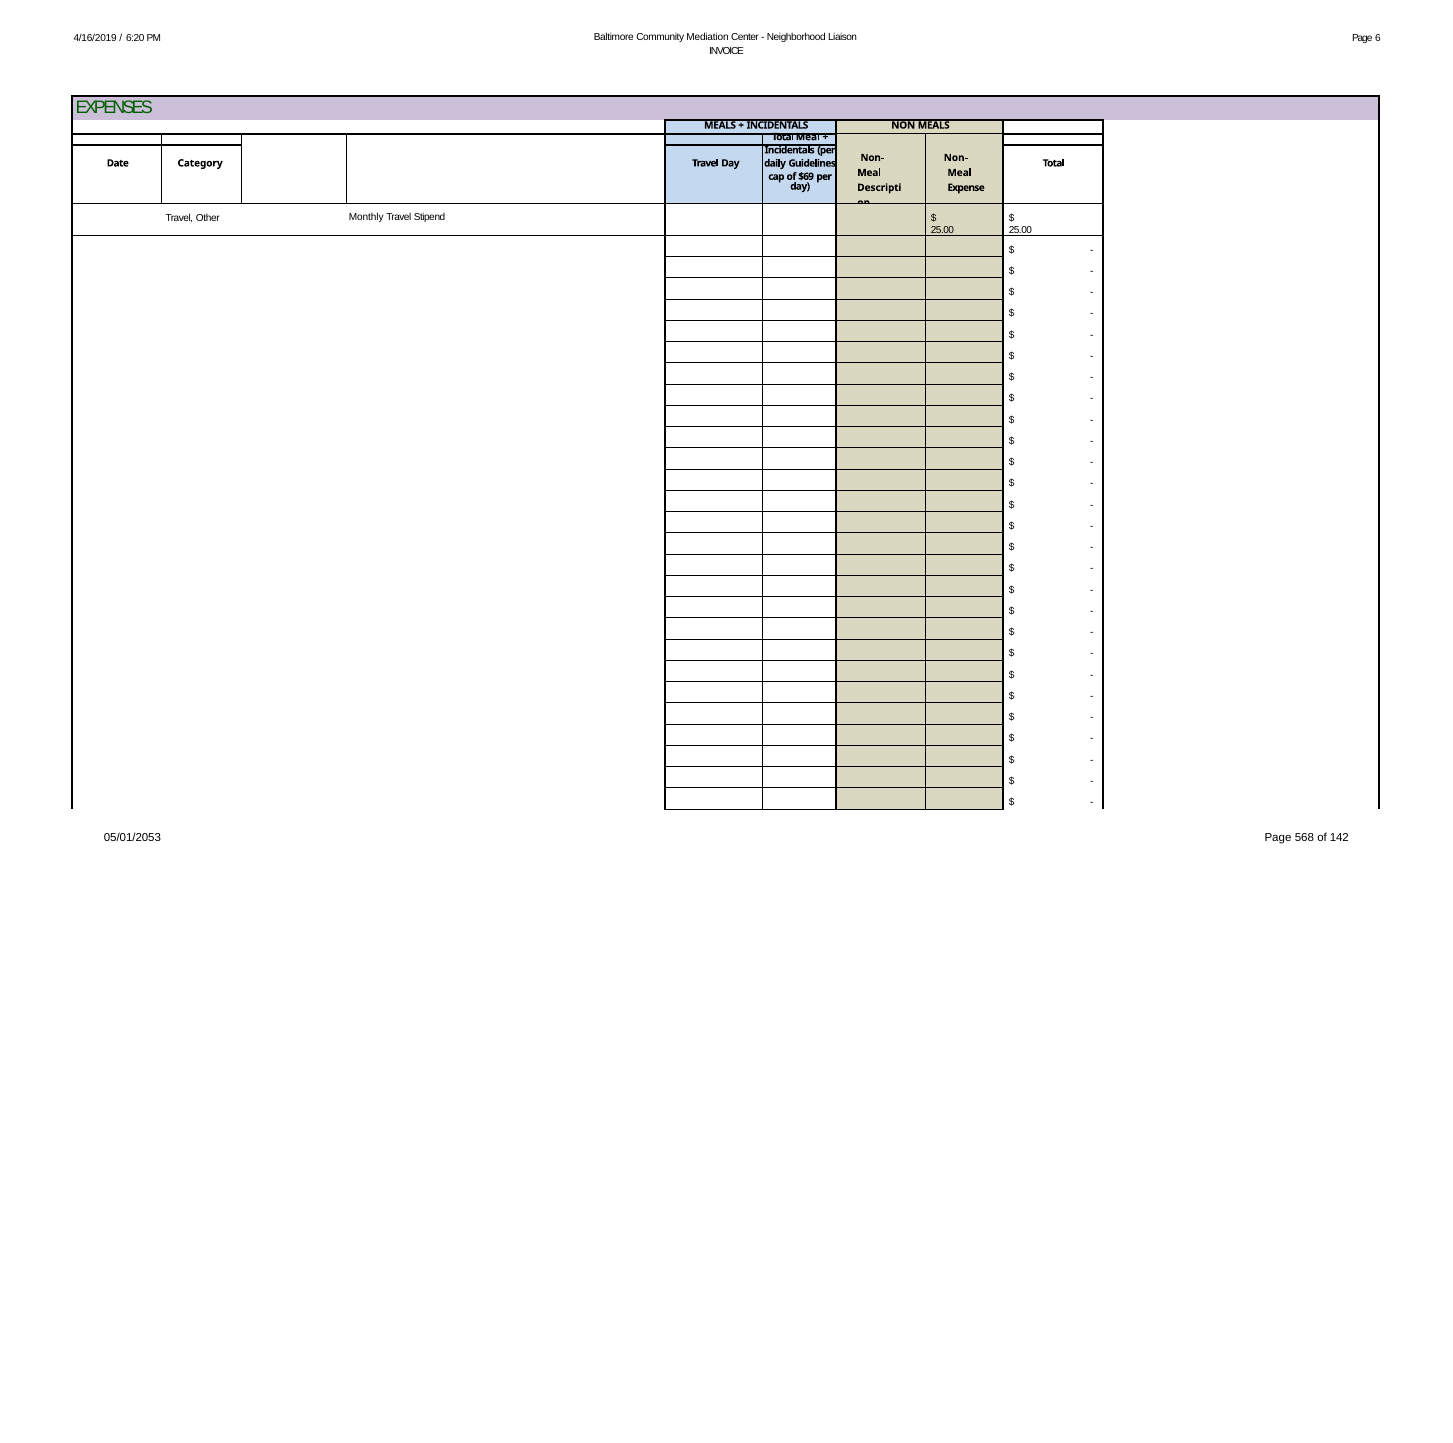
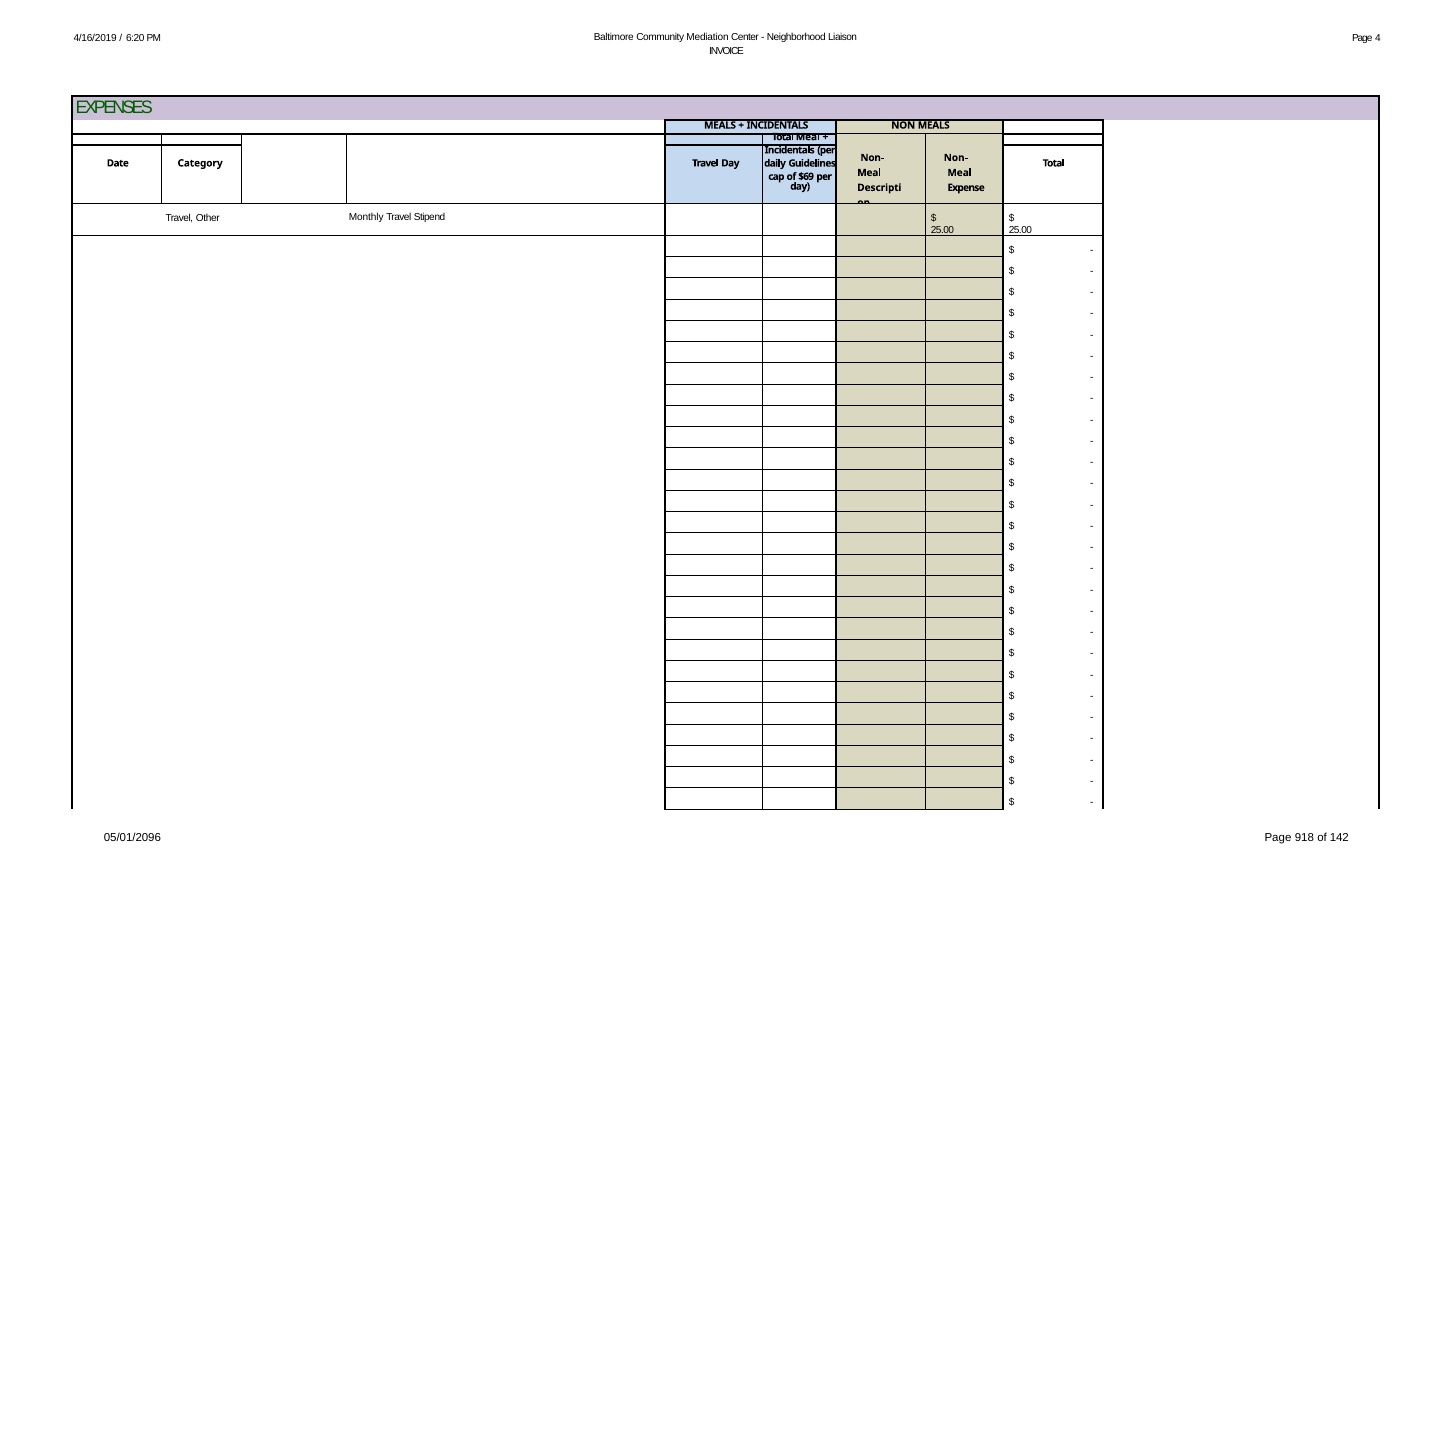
6: 6 -> 4
05/01/2053: 05/01/2053 -> 05/01/2096
568: 568 -> 918
